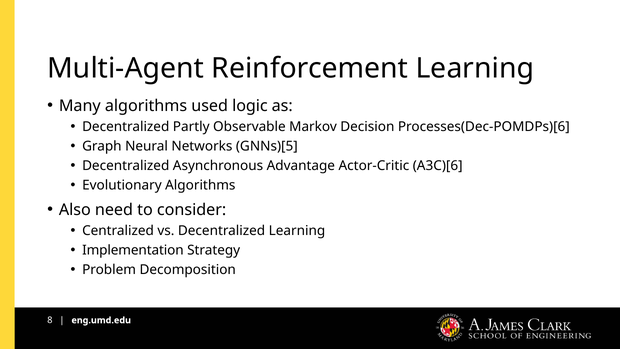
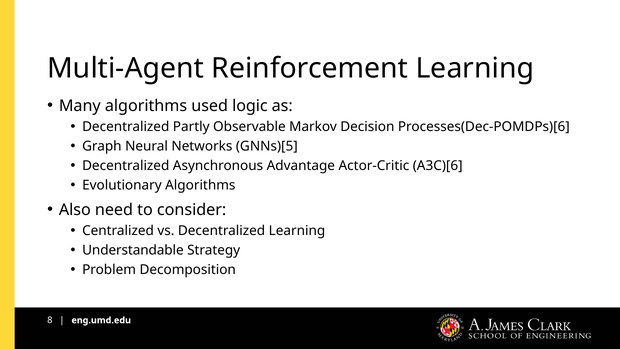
Implementation: Implementation -> Understandable
